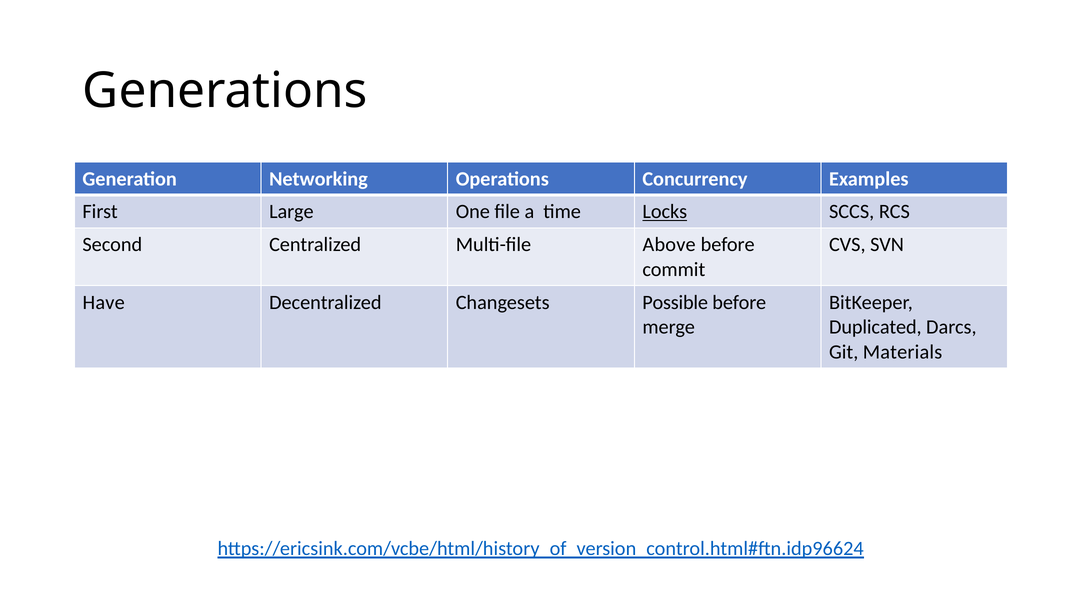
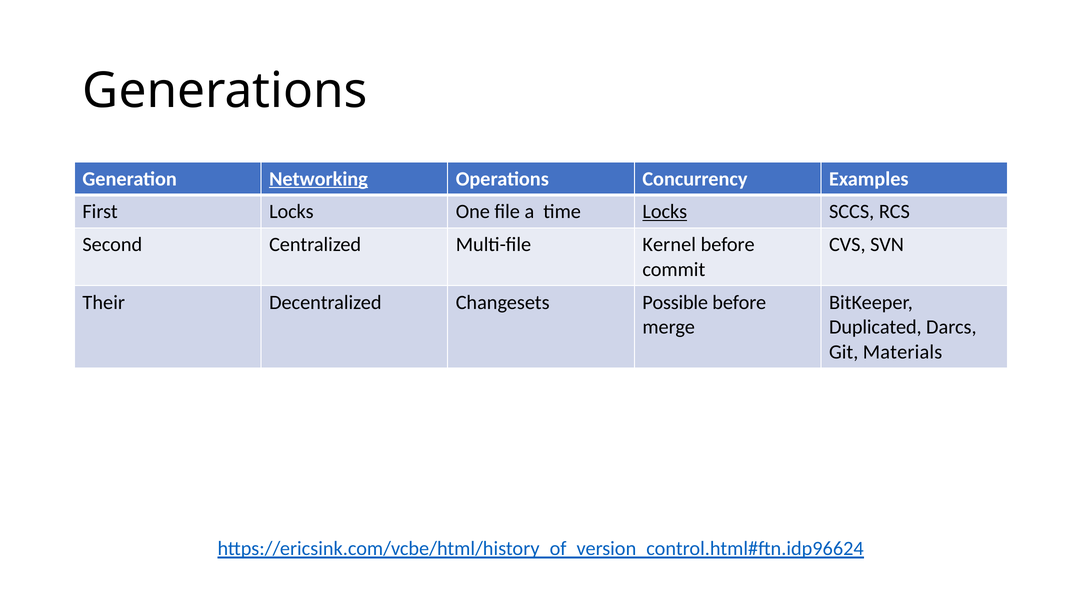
Networking underline: none -> present
First Large: Large -> Locks
Above: Above -> Kernel
Have: Have -> Their
